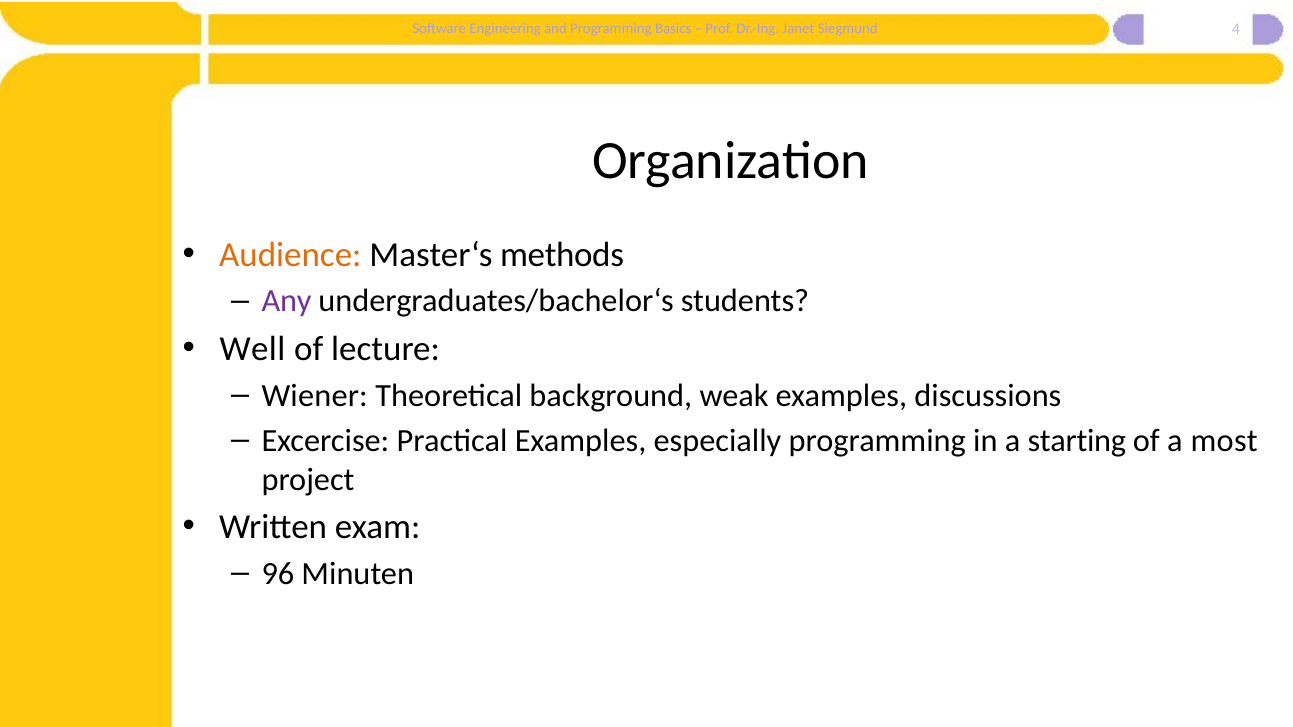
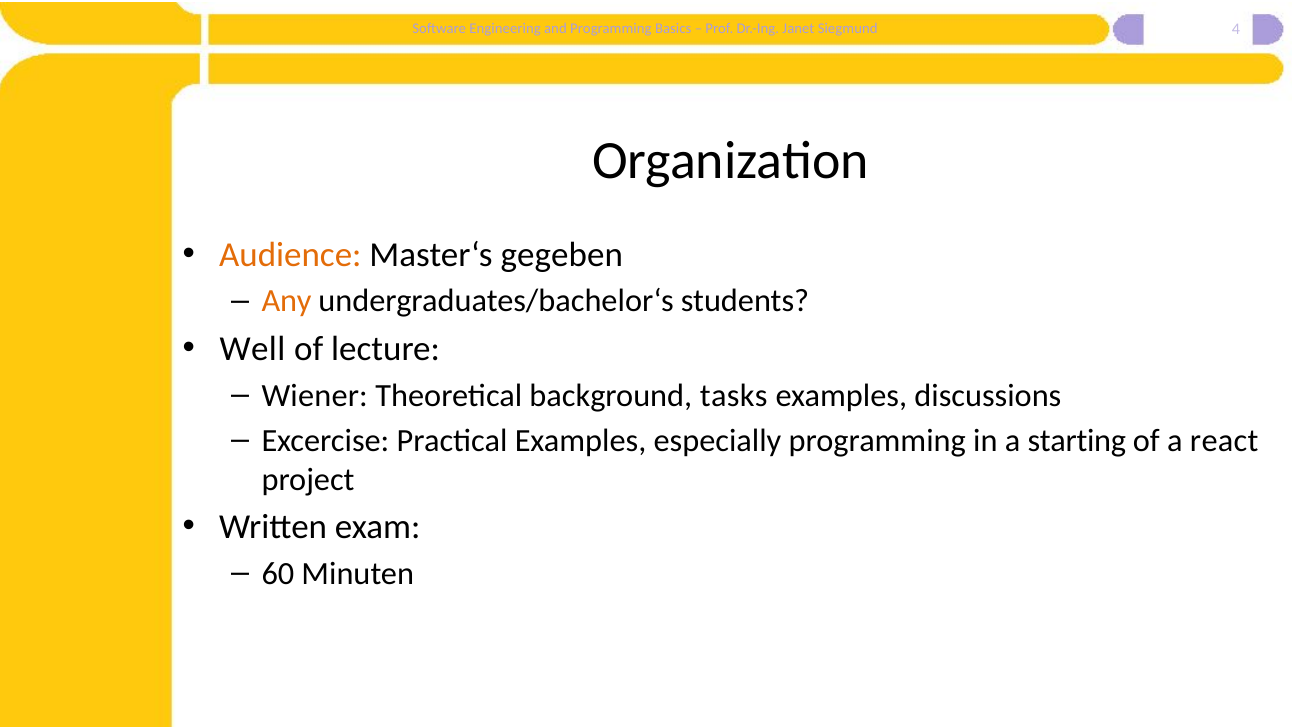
methods: methods -> gegeben
Any colour: purple -> orange
weak: weak -> tasks
most: most -> react
96: 96 -> 60
